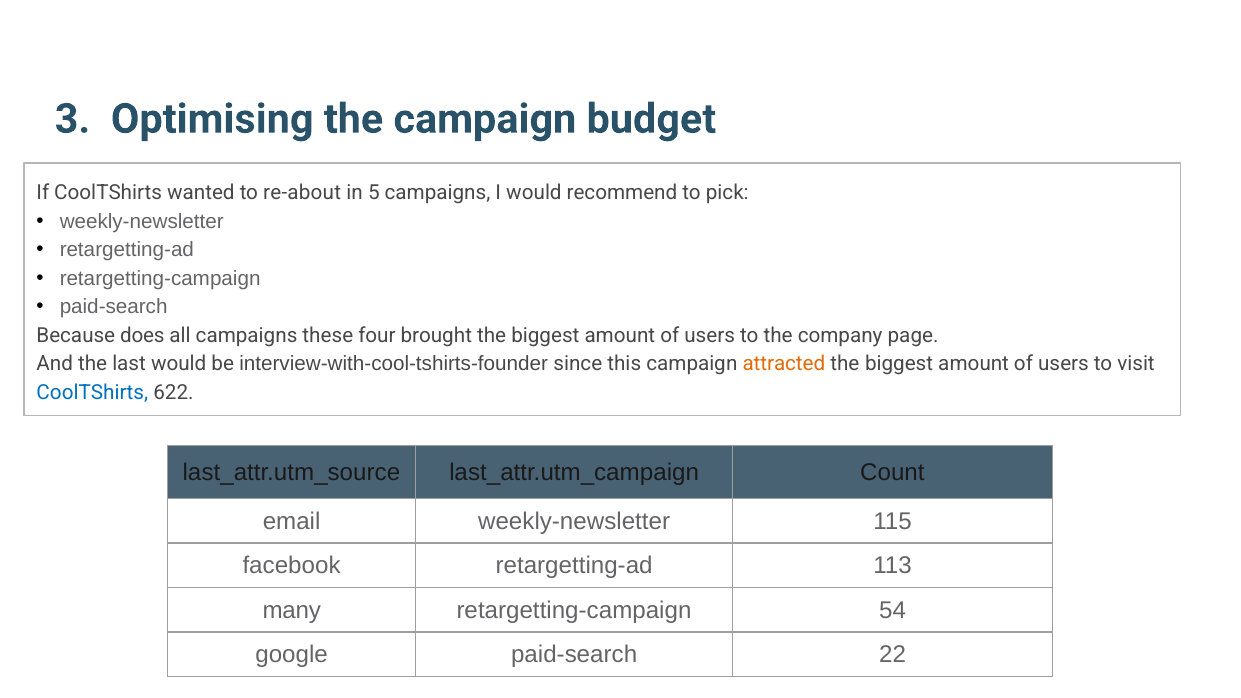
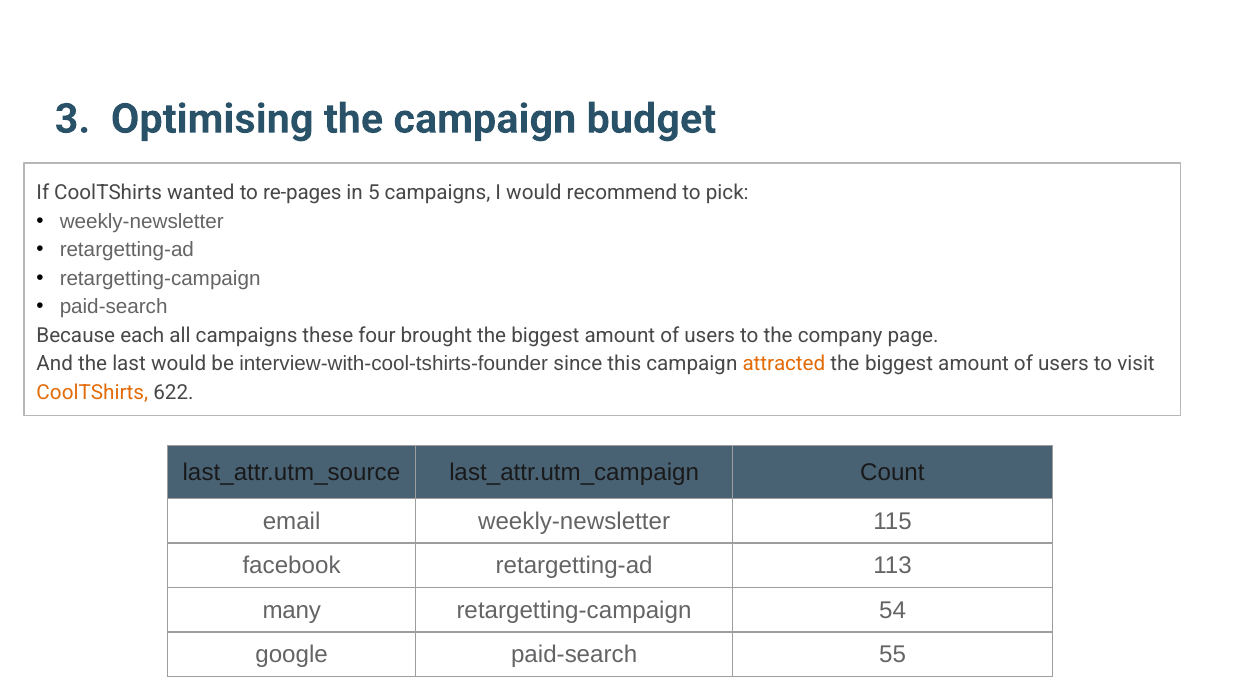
re-about: re-about -> re-pages
does: does -> each
CoolTShirts at (92, 393) colour: blue -> orange
22: 22 -> 55
